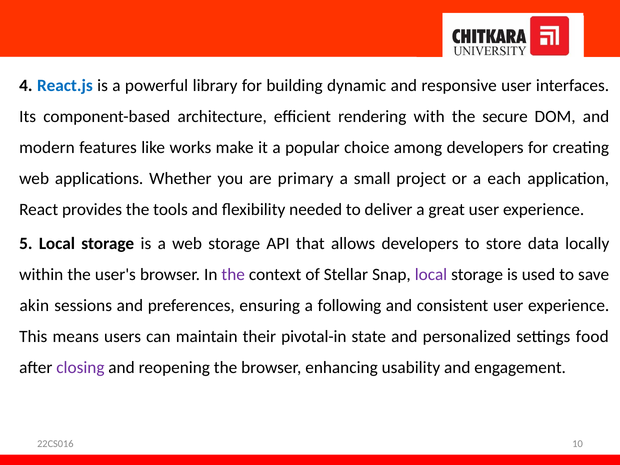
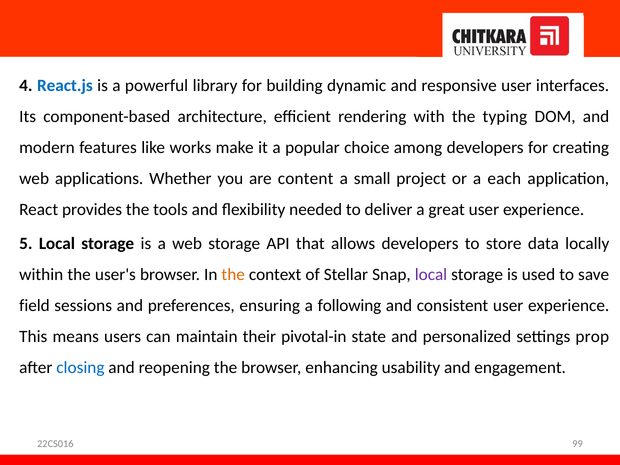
secure: secure -> typing
primary: primary -> content
the at (233, 275) colour: purple -> orange
akin: akin -> field
food: food -> prop
closing colour: purple -> blue
10: 10 -> 99
